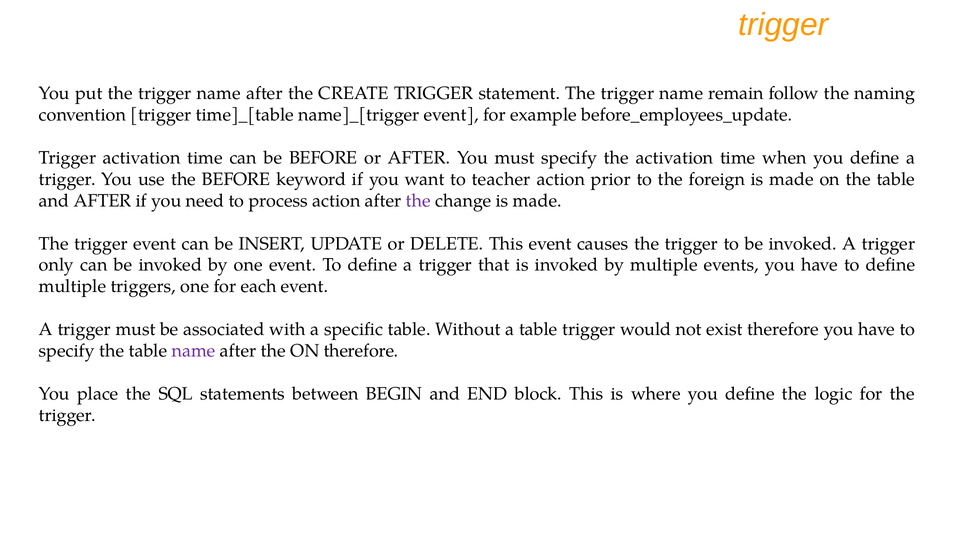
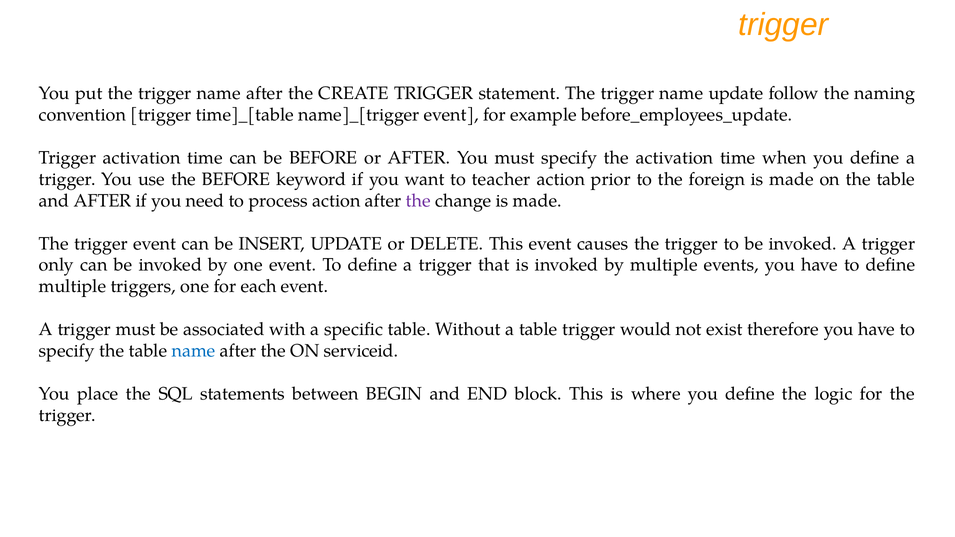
name remain: remain -> update
name at (194, 351) colour: purple -> blue
ON therefore: therefore -> serviceid
